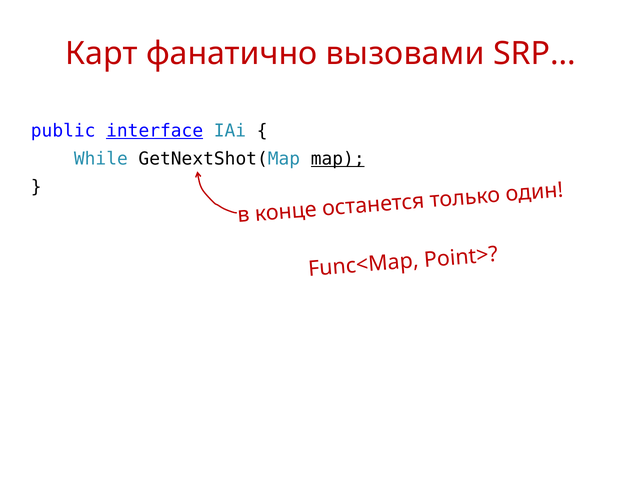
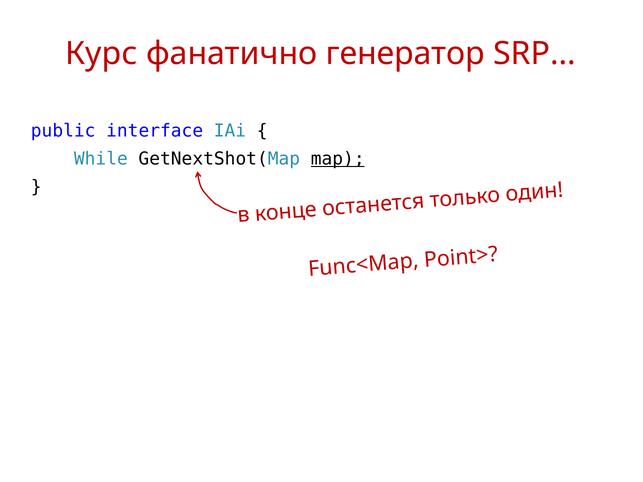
Карт: Карт -> Курс
вызовами: вызовами -> генератор
interface underline: present -> none
